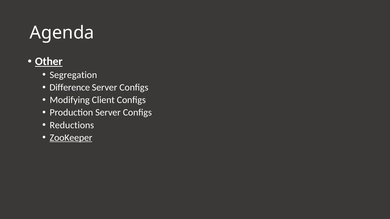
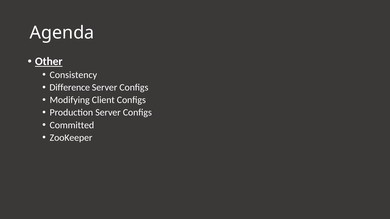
Segregation: Segregation -> Consistency
Reductions: Reductions -> Committed
ZooKeeper underline: present -> none
